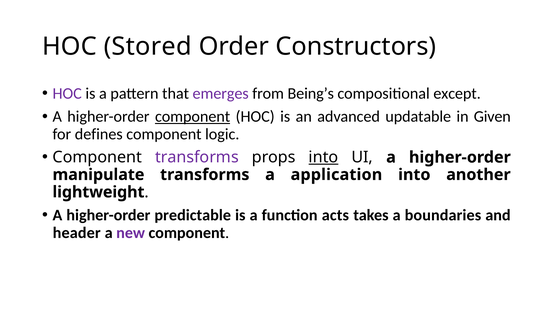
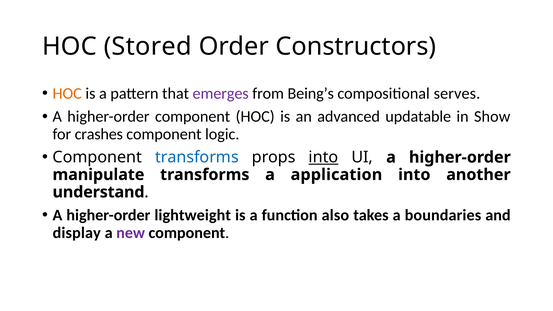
HOC at (67, 93) colour: purple -> orange
except: except -> serves
component at (193, 117) underline: present -> none
Given: Given -> Show
defines: defines -> crashes
transforms at (197, 157) colour: purple -> blue
lightweight: lightweight -> understand
predictable: predictable -> lightweight
acts: acts -> also
header: header -> display
